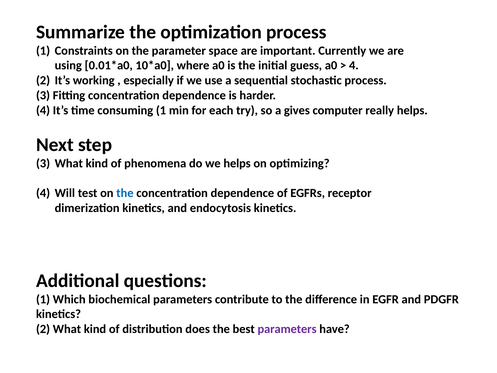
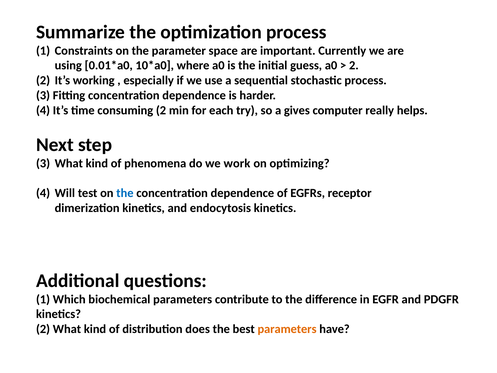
4 at (354, 65): 4 -> 2
consuming 1: 1 -> 2
we helps: helps -> work
parameters at (287, 329) colour: purple -> orange
